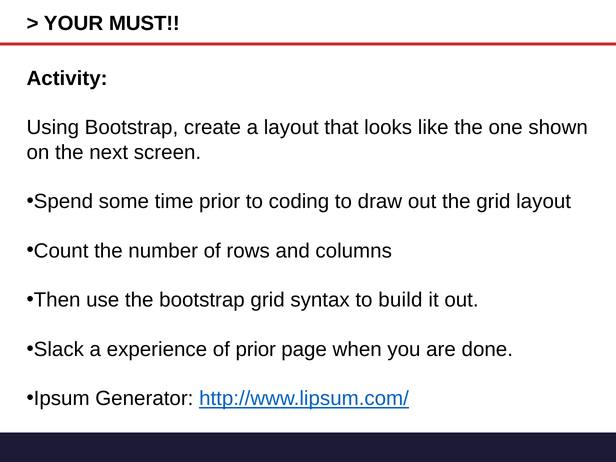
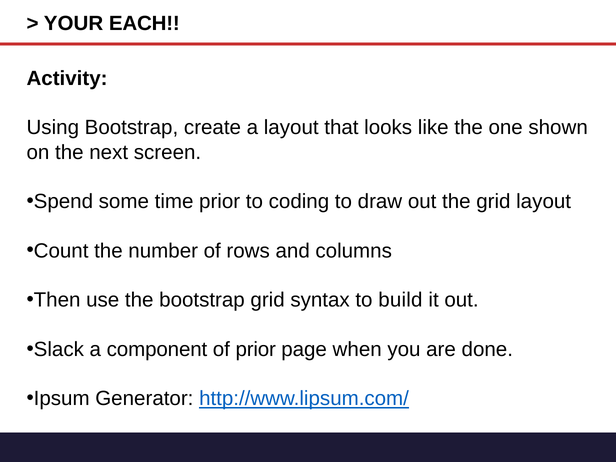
MUST: MUST -> EACH
experience: experience -> component
